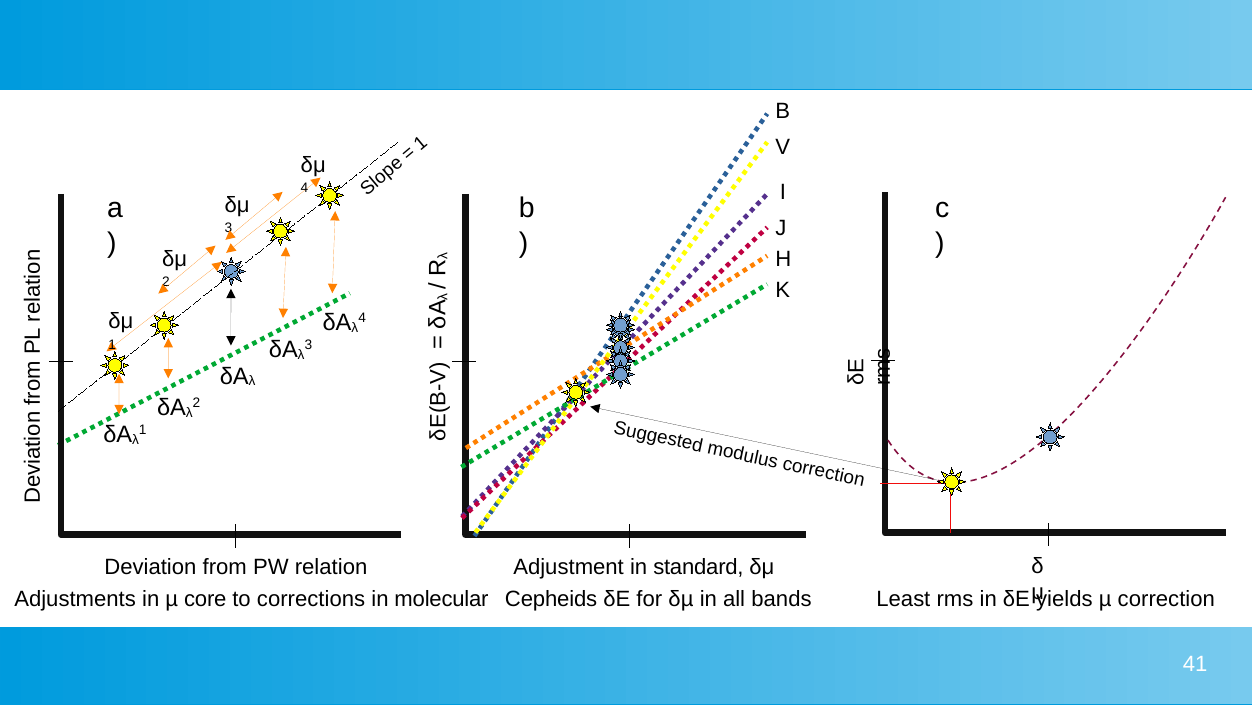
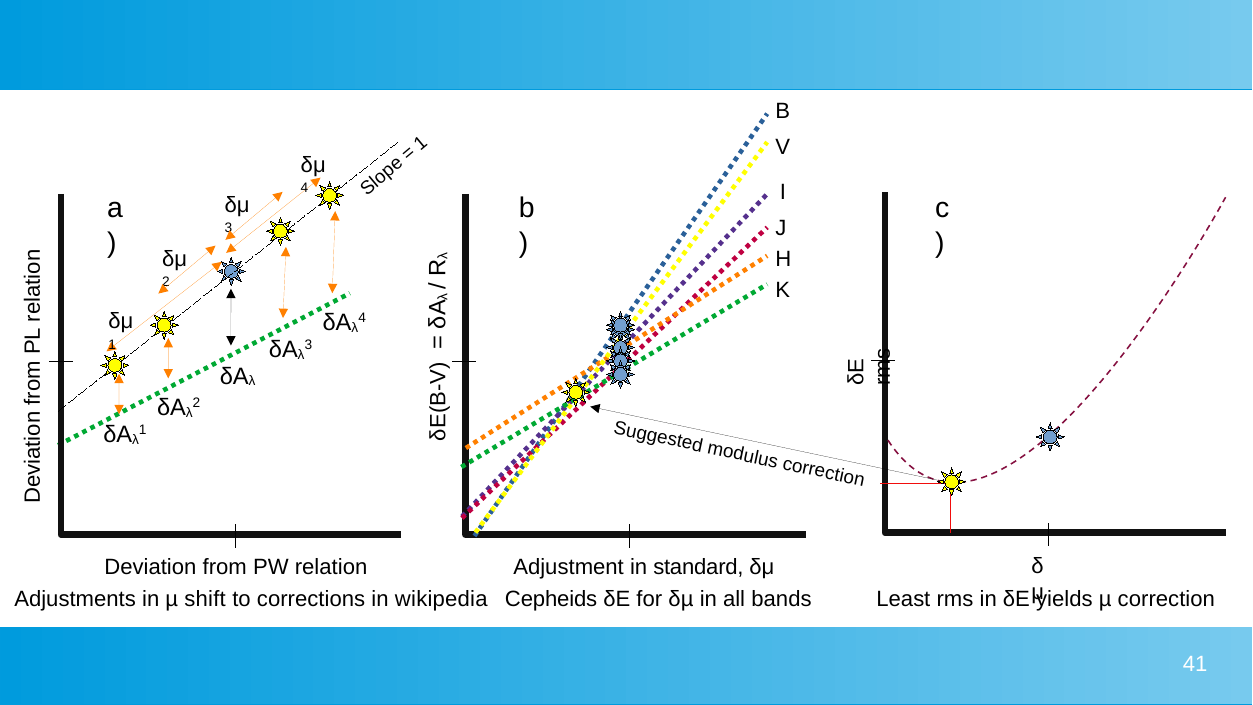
core: core -> shift
molecular: molecular -> wikipedia
